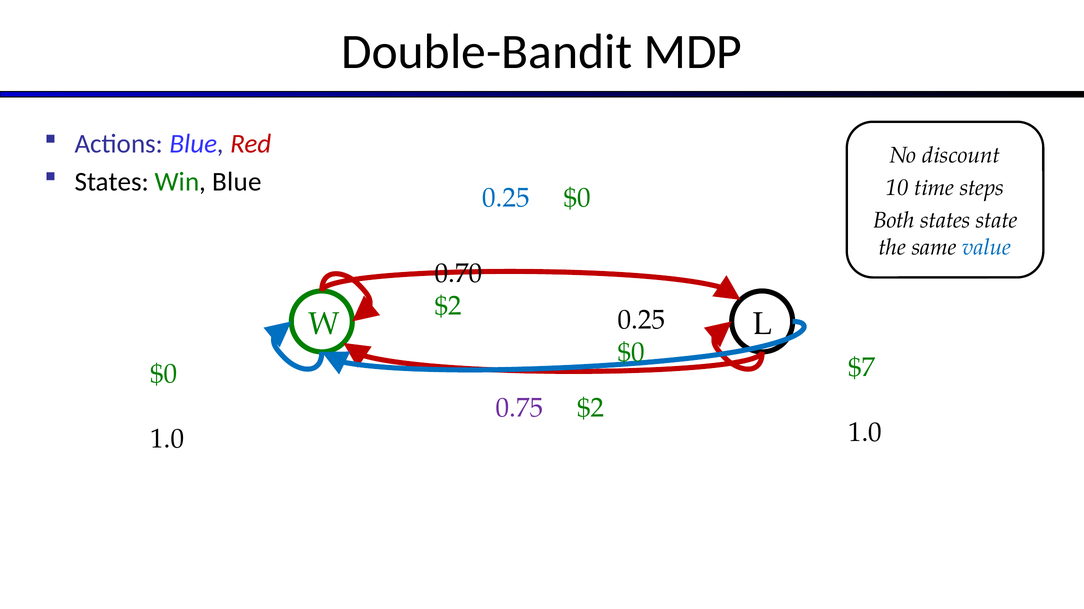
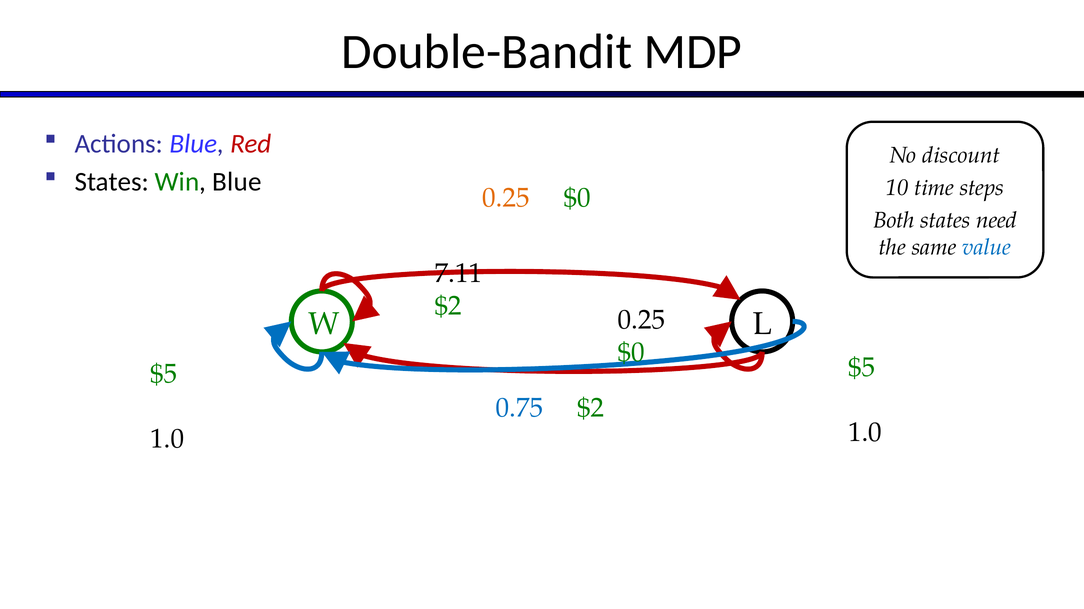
0.25 at (506, 198) colour: blue -> orange
state: state -> need
0.70: 0.70 -> 7.11
$7 at (862, 368): $7 -> $5
$0 at (164, 374): $0 -> $5
0.75 colour: purple -> blue
